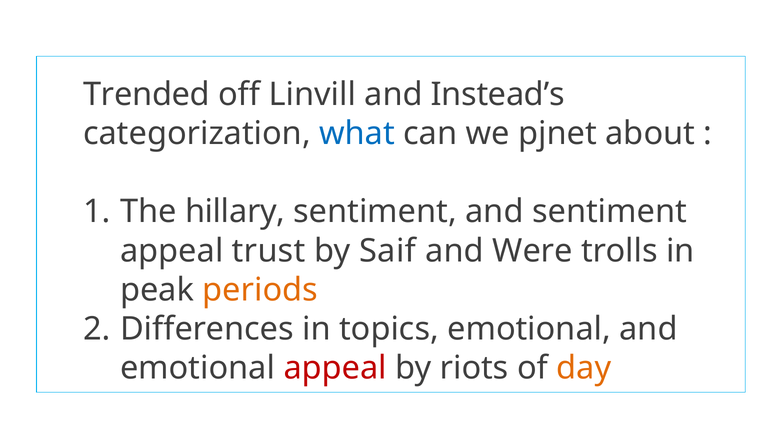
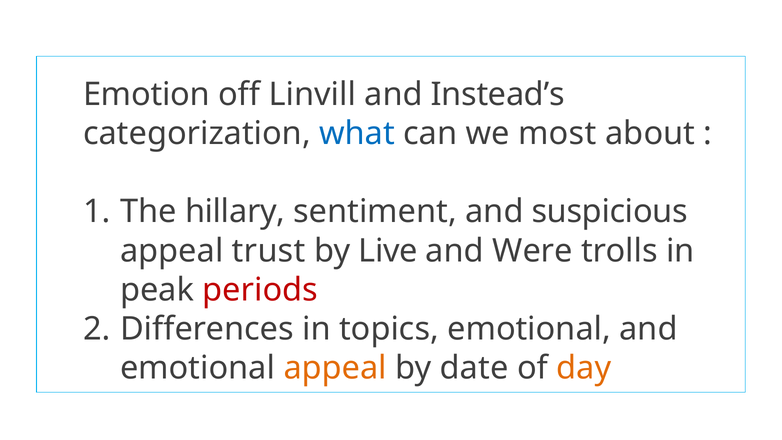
Trended: Trended -> Emotion
pjnet: pjnet -> most
and sentiment: sentiment -> suspicious
Saif: Saif -> Live
periods colour: orange -> red
appeal at (335, 368) colour: red -> orange
riots: riots -> date
